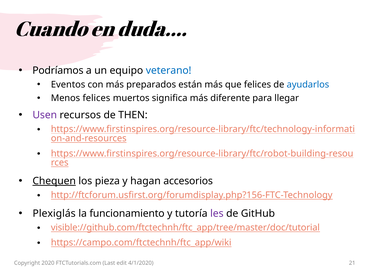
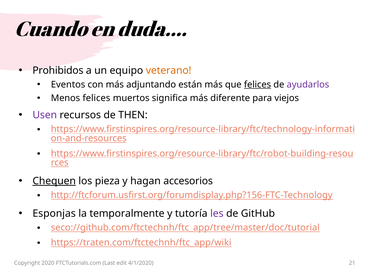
Podríamos: Podríamos -> Prohibidos
veterano colour: blue -> orange
preparados: preparados -> adjuntando
felices at (258, 85) underline: none -> present
ayudarlos colour: blue -> purple
llegar: llegar -> viejos
Plexiglás: Plexiglás -> Esponjas
funcionamiento: funcionamiento -> temporalmente
visible://github.com/ftctechnh/ftc_app/tree/master/doc/tutorial: visible://github.com/ftctechnh/ftc_app/tree/master/doc/tutorial -> seco://github.com/ftctechnh/ftc_app/tree/master/doc/tutorial
https://campo.com/ftctechnh/ftc_app/wiki: https://campo.com/ftctechnh/ftc_app/wiki -> https://traten.com/ftctechnh/ftc_app/wiki
